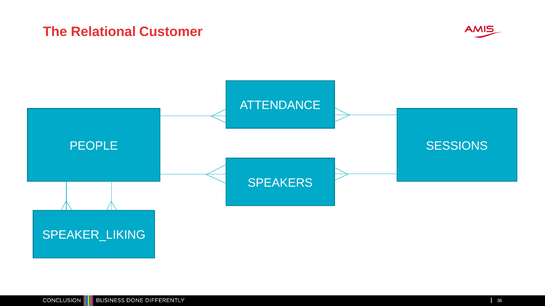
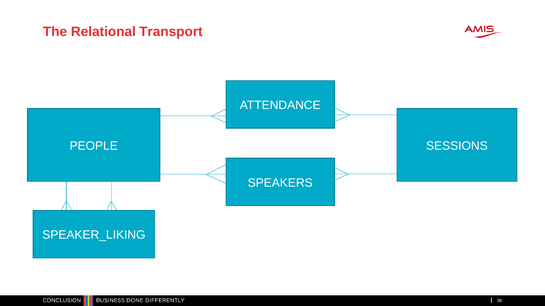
Customer: Customer -> Transport
